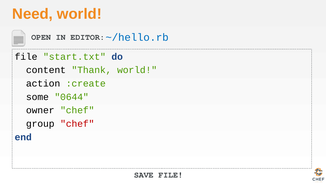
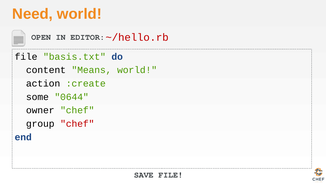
~/hello.rb colour: blue -> red
start.txt: start.txt -> basis.txt
Thank: Thank -> Means
